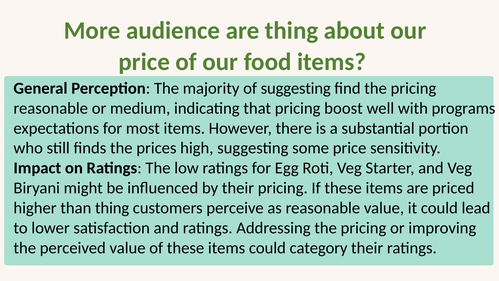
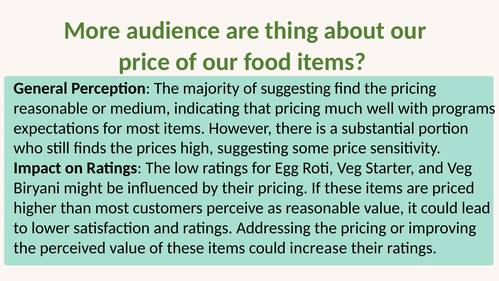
boost: boost -> much
than thing: thing -> most
category: category -> increase
